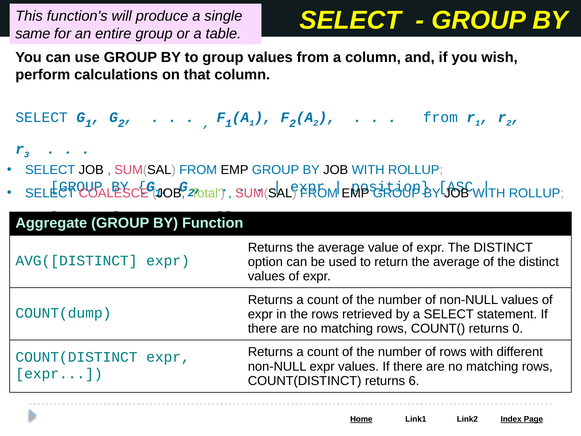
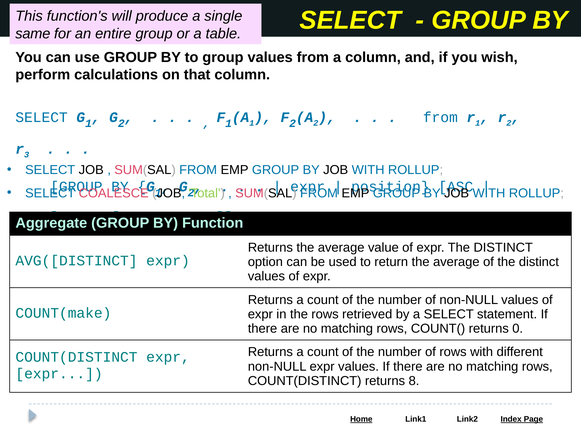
COUNT(dump: COUNT(dump -> COUNT(make
6: 6 -> 8
